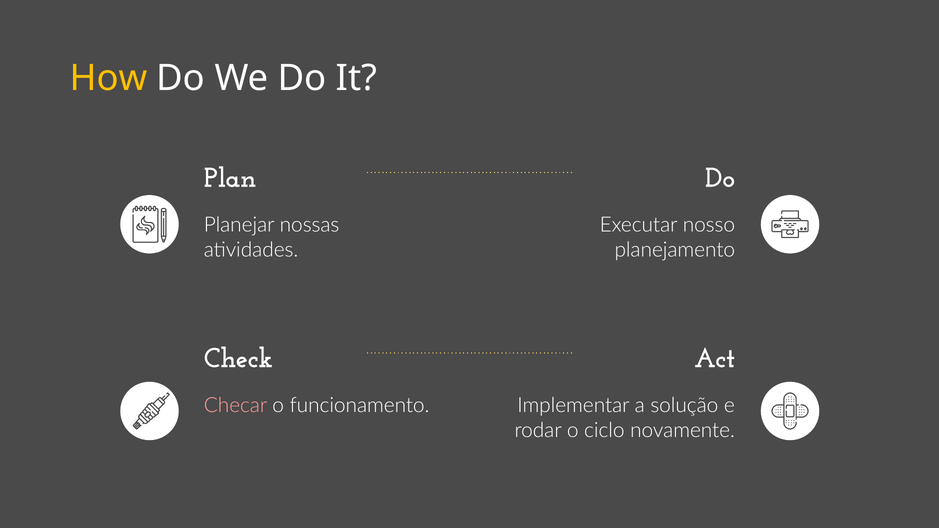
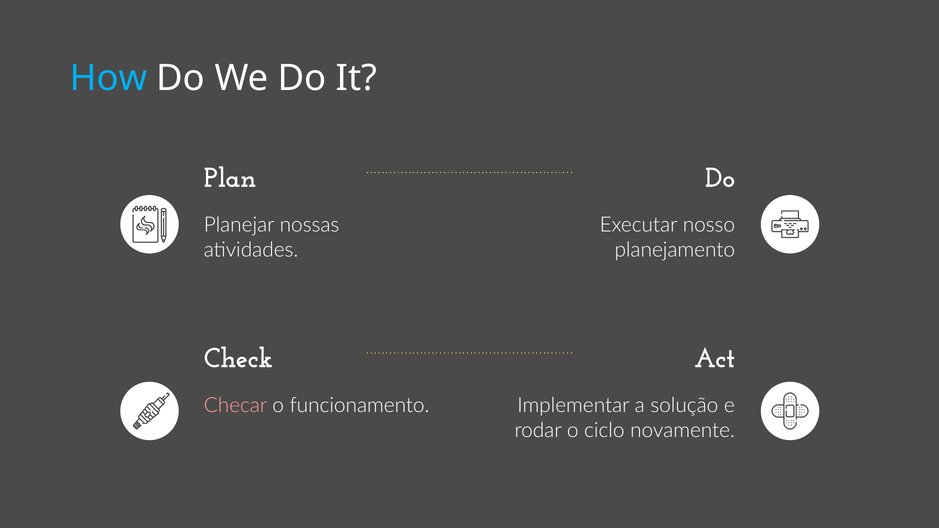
How colour: yellow -> light blue
